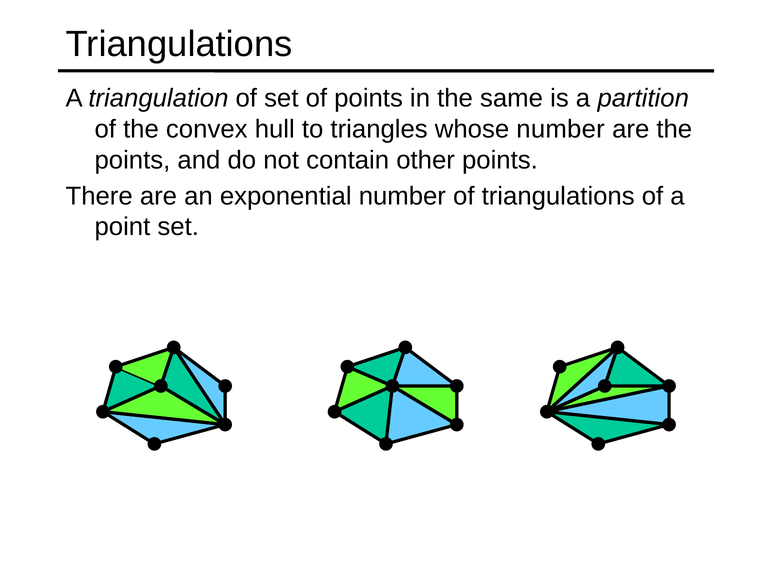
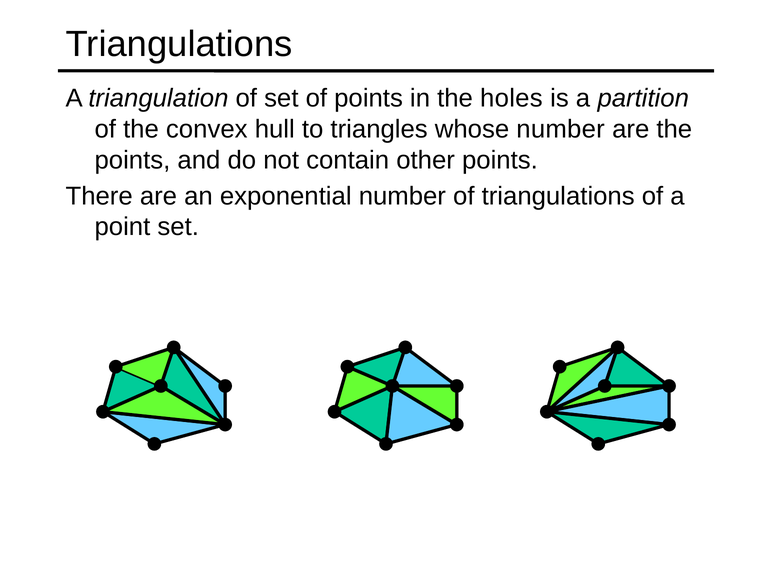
same: same -> holes
